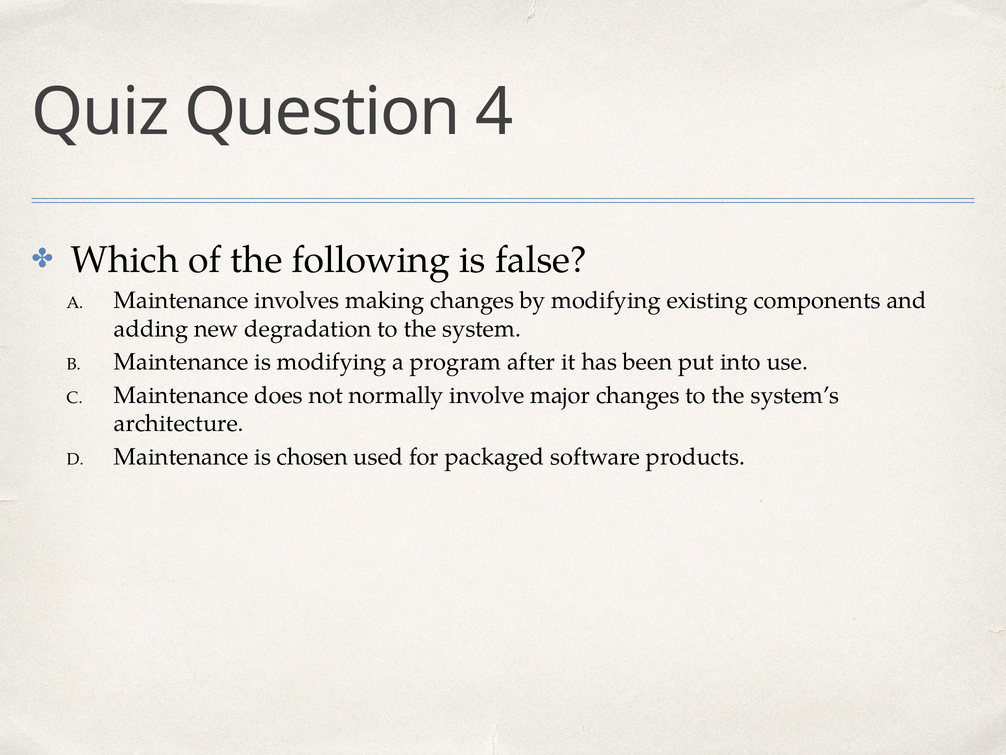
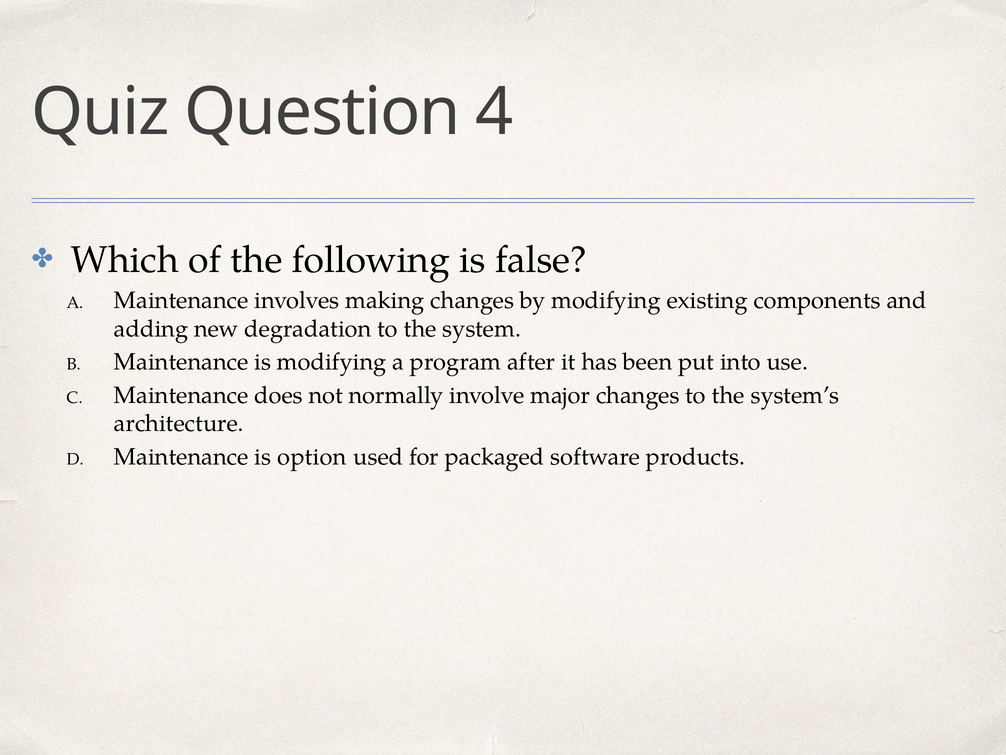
chosen: chosen -> option
